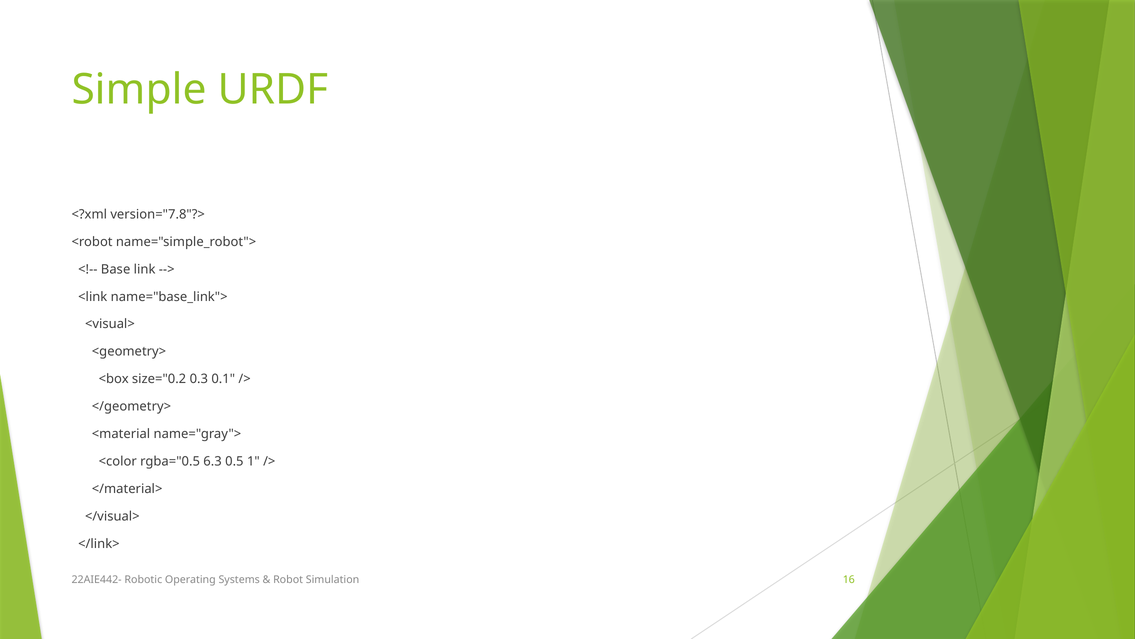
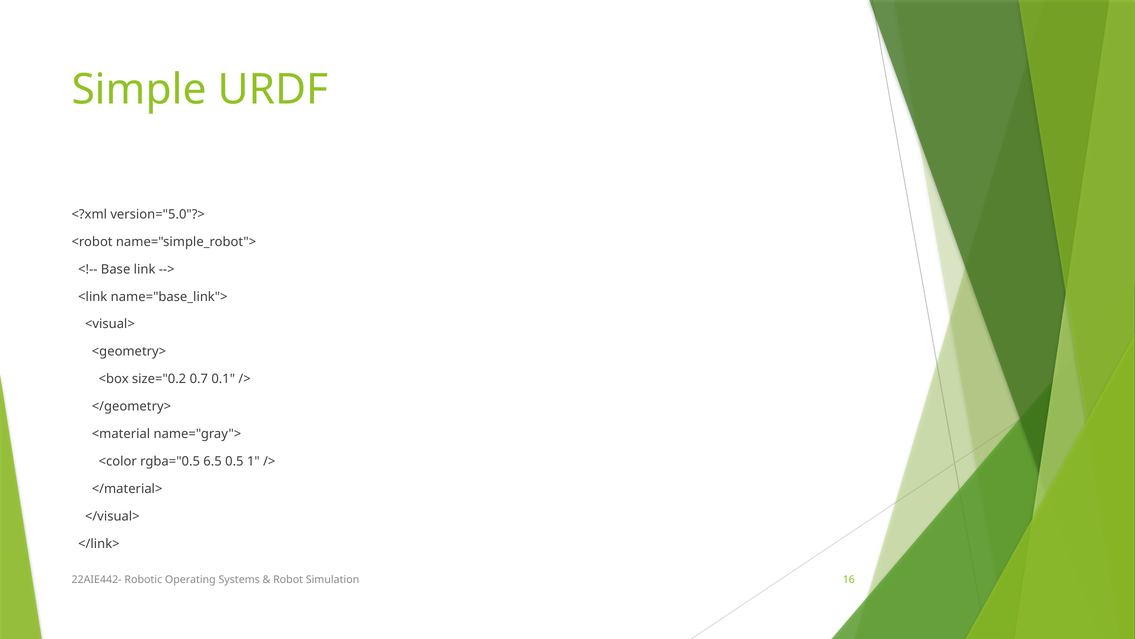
version="7.8"?>: version="7.8"?> -> version="5.0"?>
0.3: 0.3 -> 0.7
6.3: 6.3 -> 6.5
